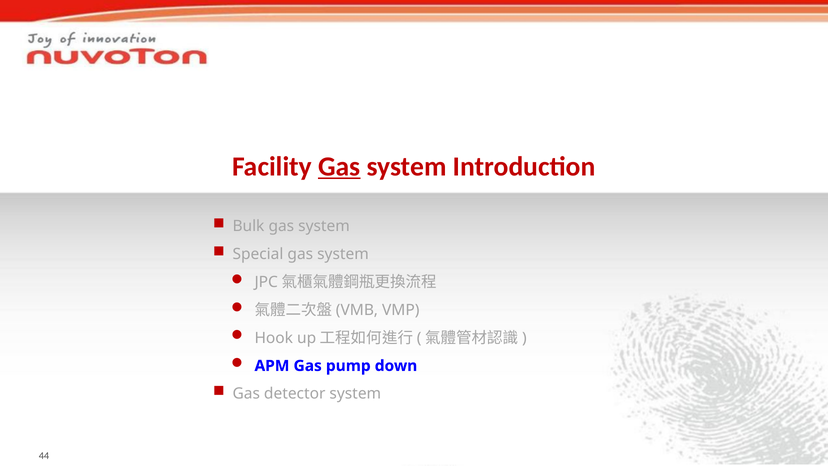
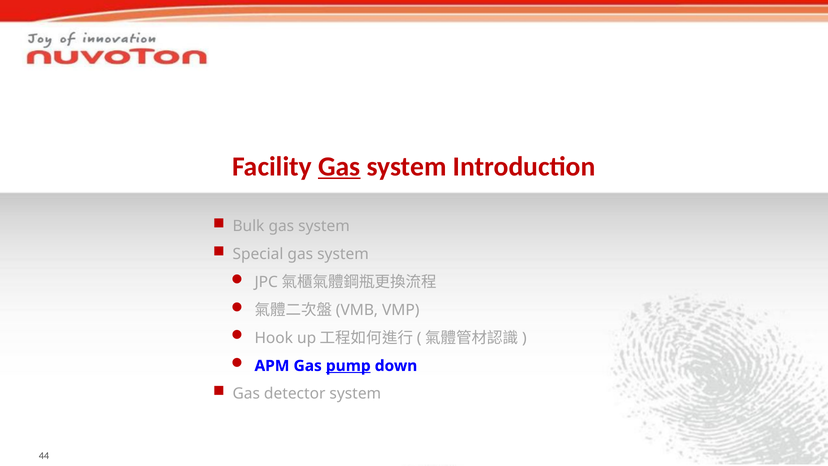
pump underline: none -> present
